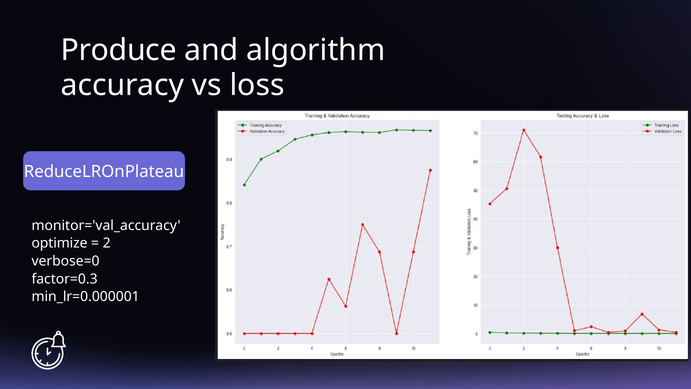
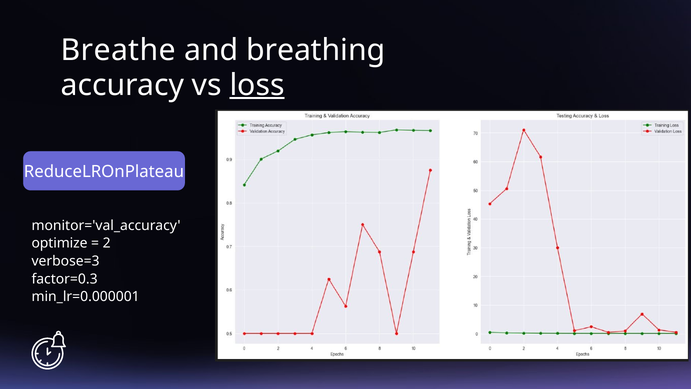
Produce: Produce -> Breathe
algorithm: algorithm -> breathing
loss underline: none -> present
verbose=0: verbose=0 -> verbose=3
